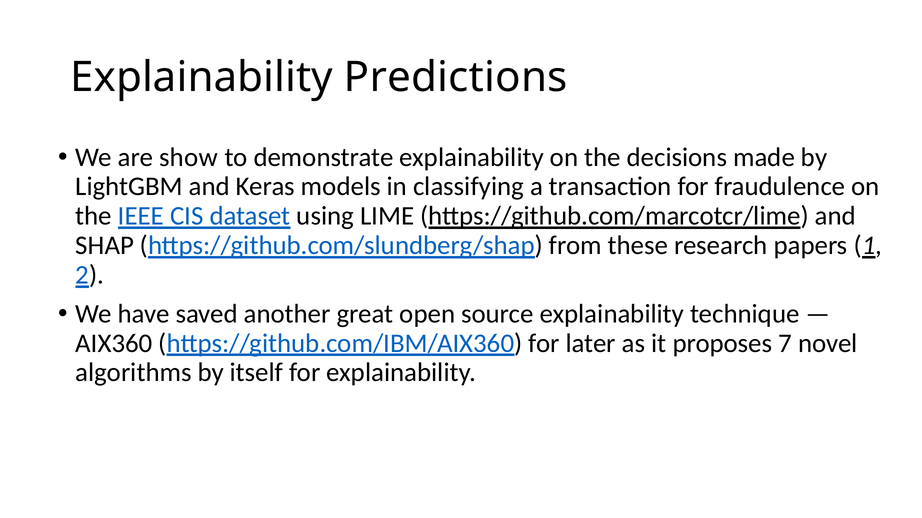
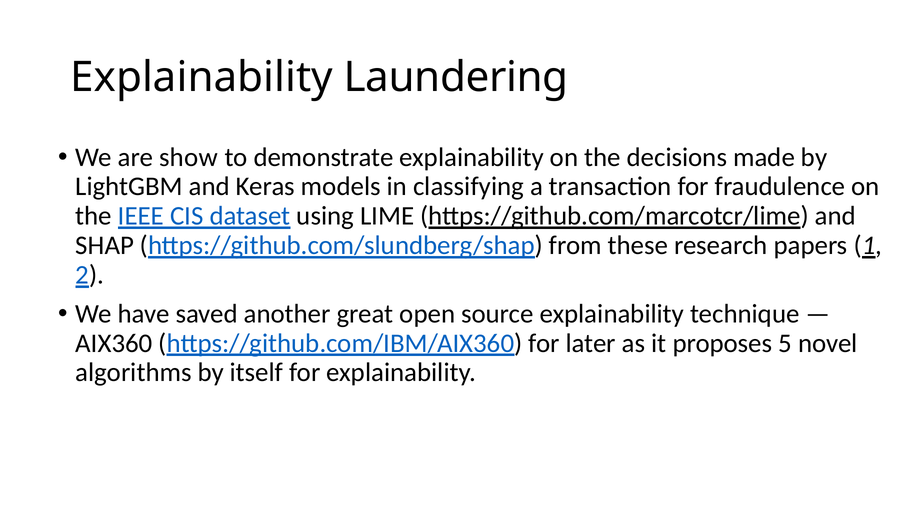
Predictions: Predictions -> Laundering
7: 7 -> 5
